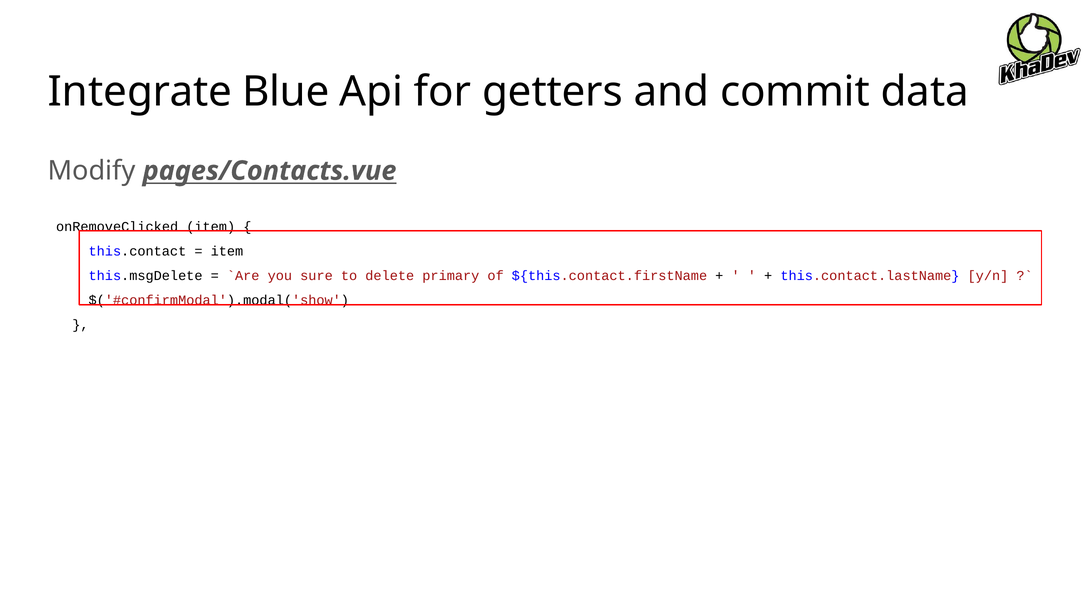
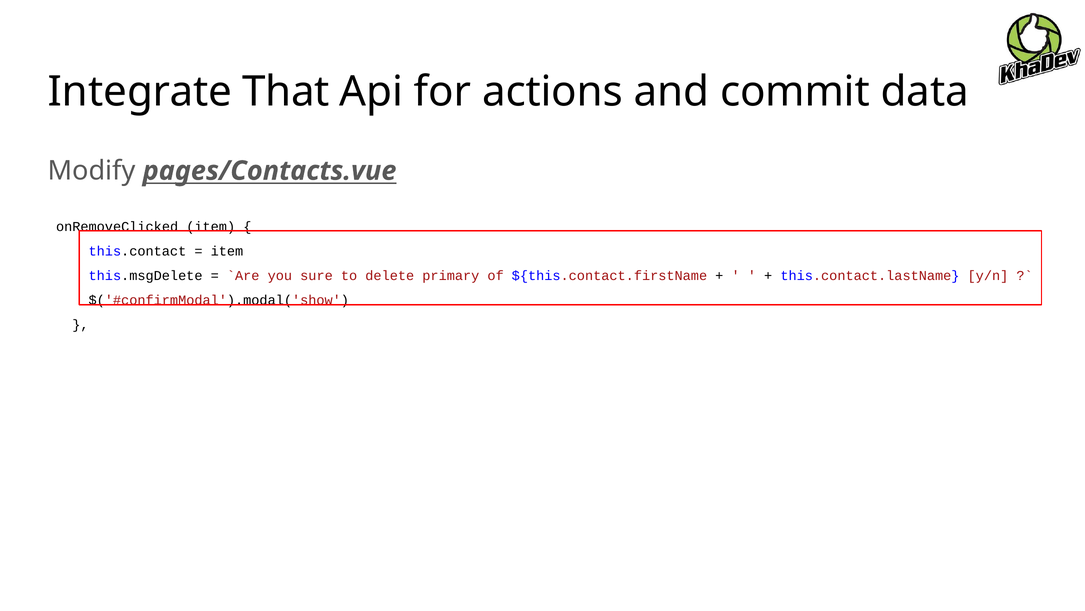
Blue: Blue -> That
getters: getters -> actions
